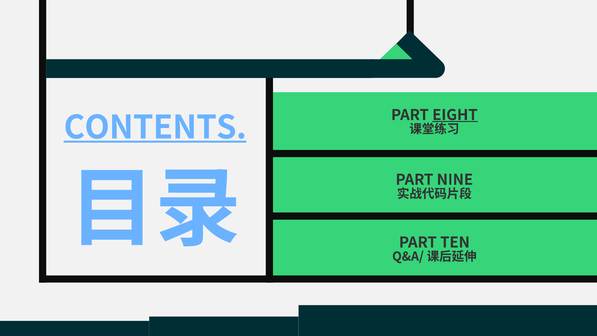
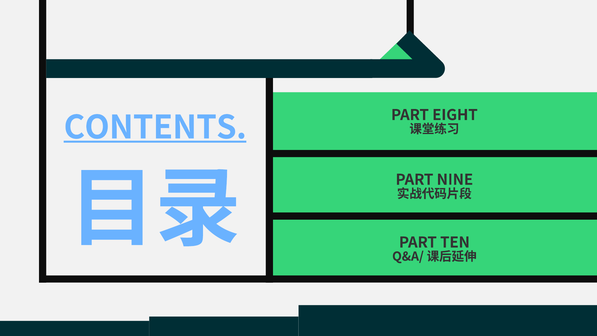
EIGHT underline: present -> none
